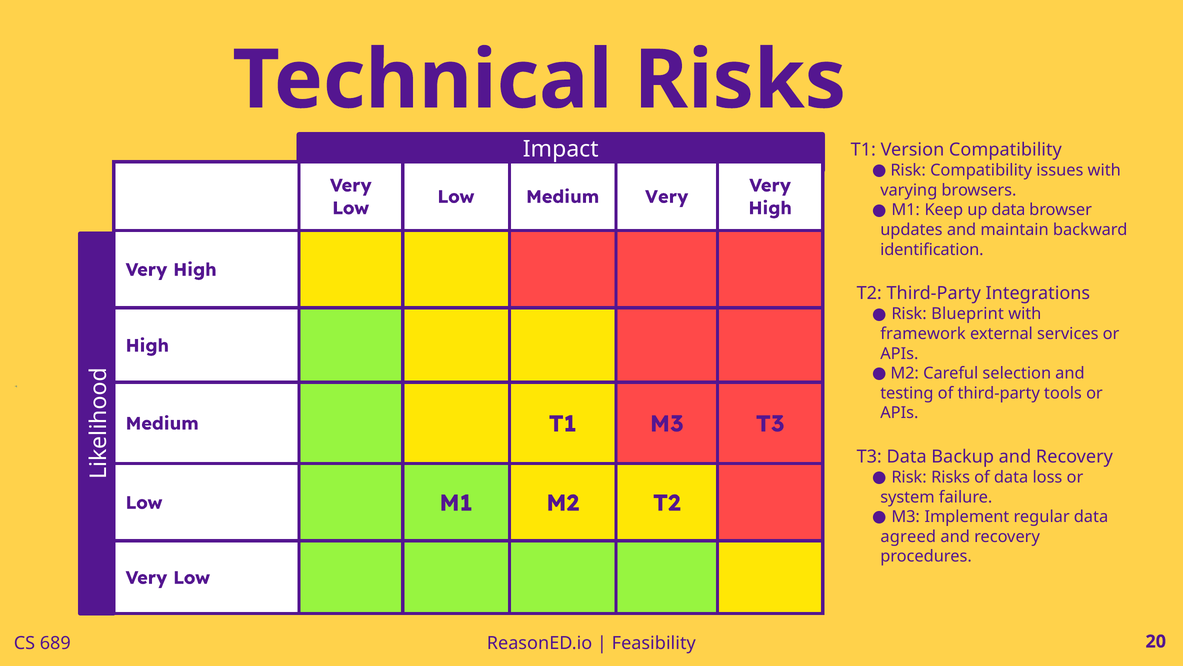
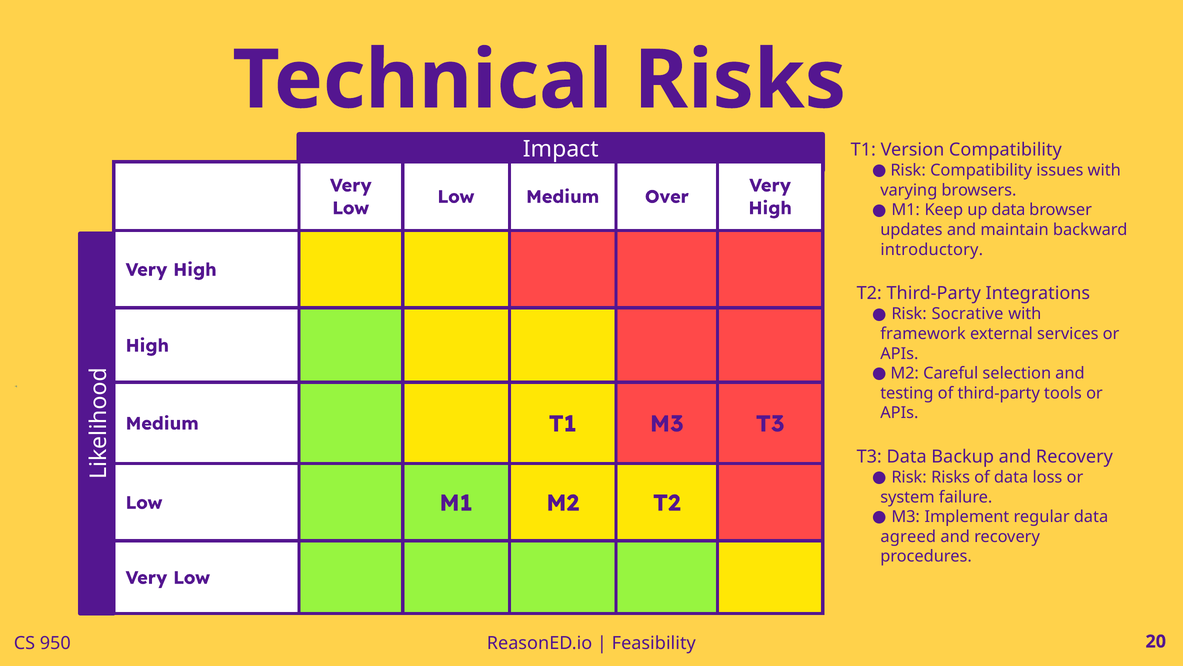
Medium Very: Very -> Over
identification: identification -> introductory
Blueprint: Blueprint -> Socrative
689: 689 -> 950
